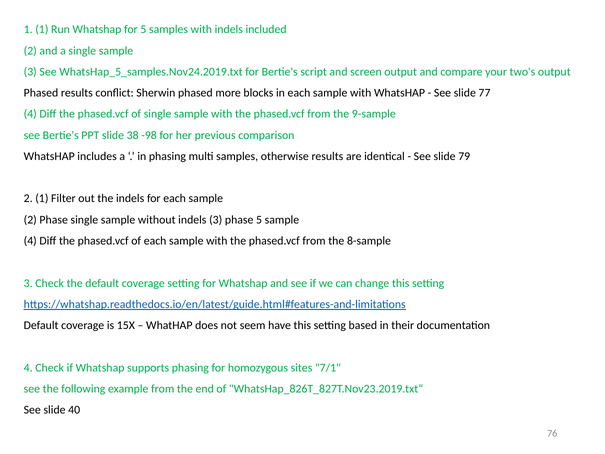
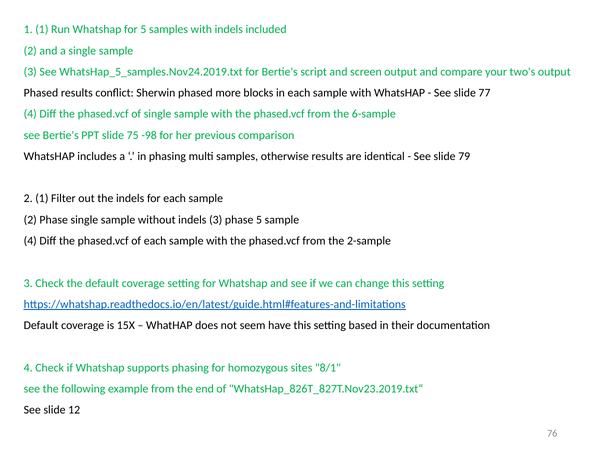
9-sample: 9-sample -> 6-sample
38: 38 -> 75
8-sample: 8-sample -> 2-sample
7/1: 7/1 -> 8/1
40: 40 -> 12
